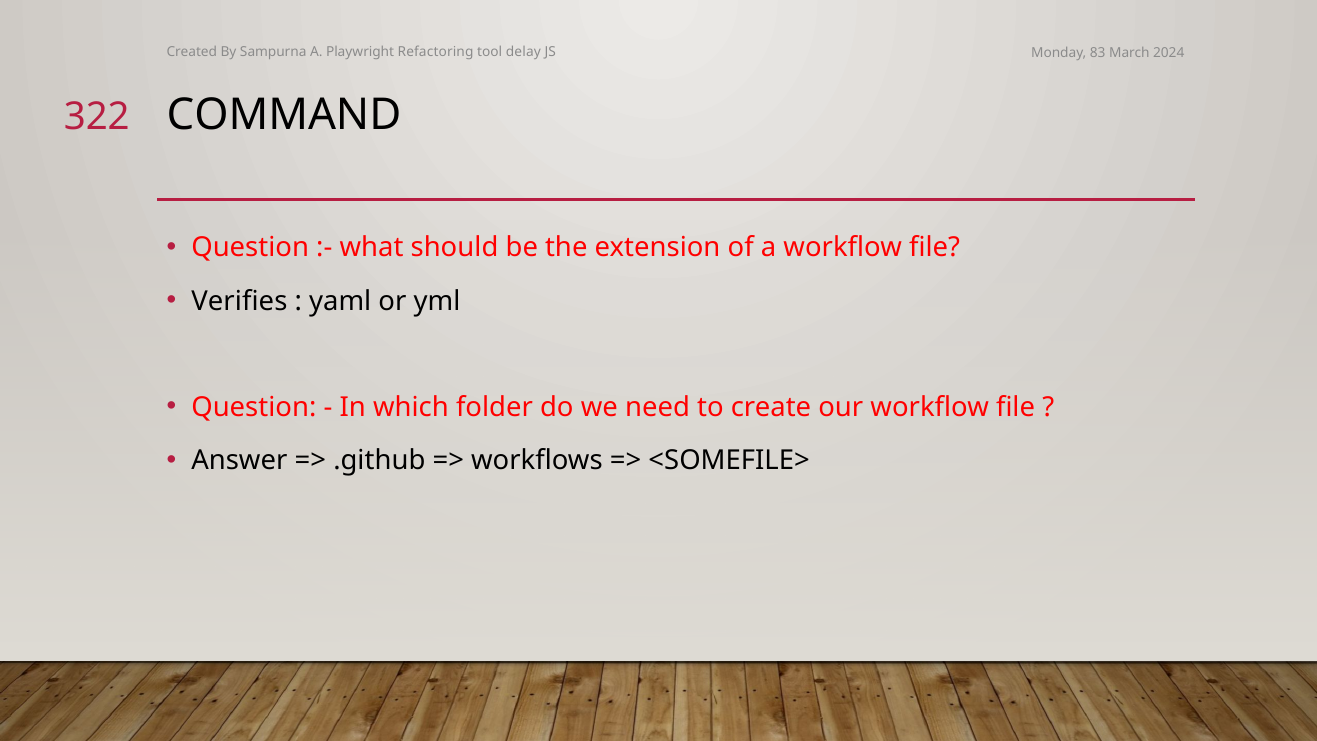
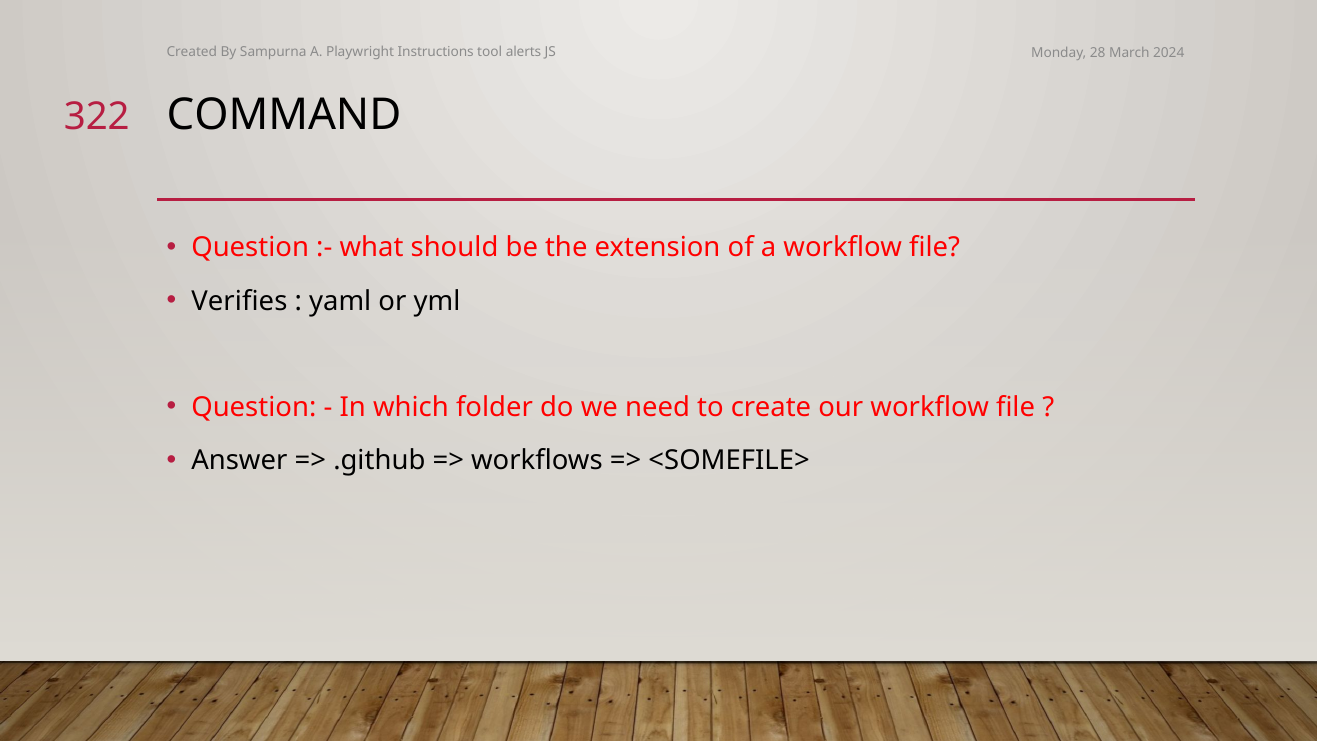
Refactoring: Refactoring -> Instructions
delay: delay -> alerts
83: 83 -> 28
